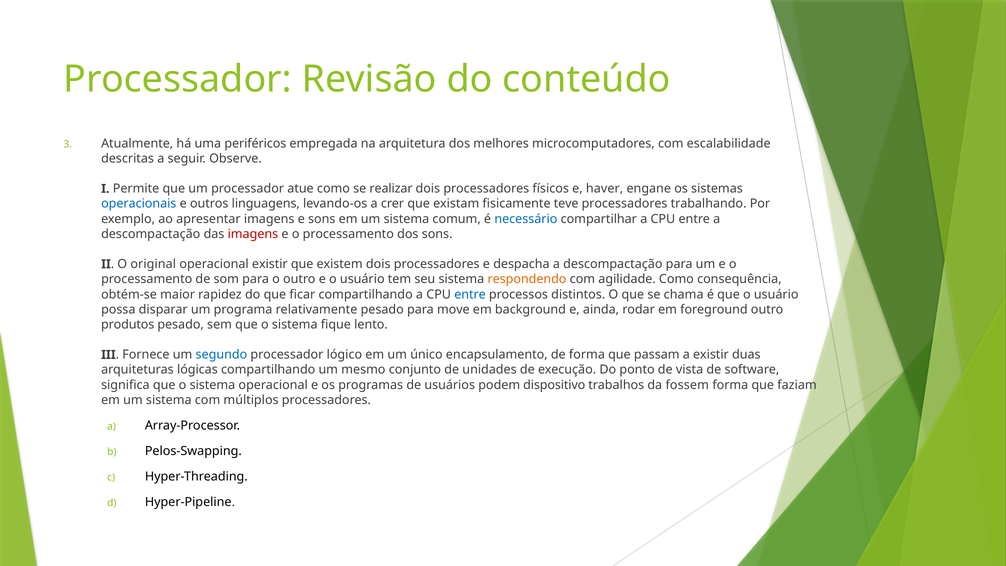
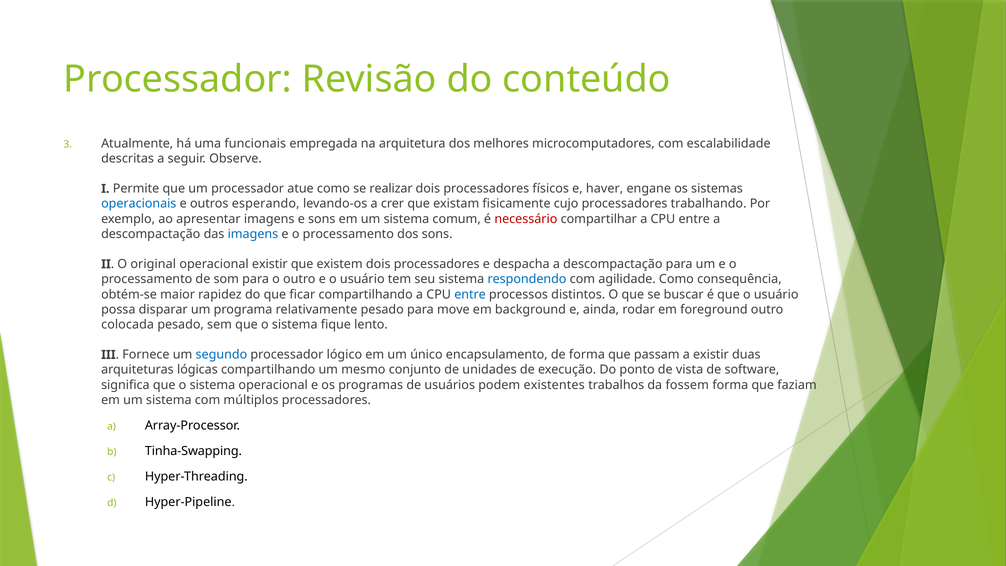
periféricos: periféricos -> funcionais
linguagens: linguagens -> esperando
teve: teve -> cujo
necessário colour: blue -> red
imagens at (253, 234) colour: red -> blue
respondendo colour: orange -> blue
chama: chama -> buscar
produtos: produtos -> colocada
dispositivo: dispositivo -> existentes
Pelos-Swapping: Pelos-Swapping -> Tinha-Swapping
